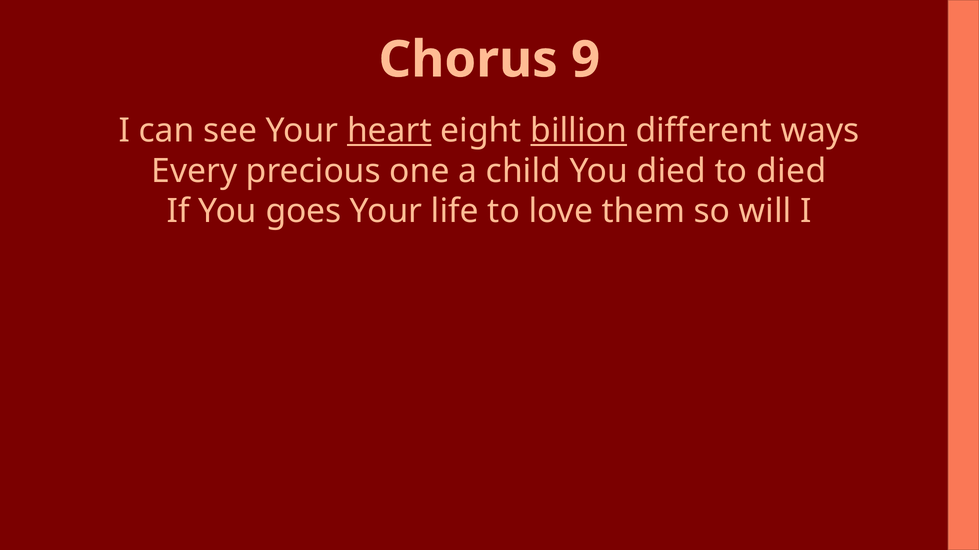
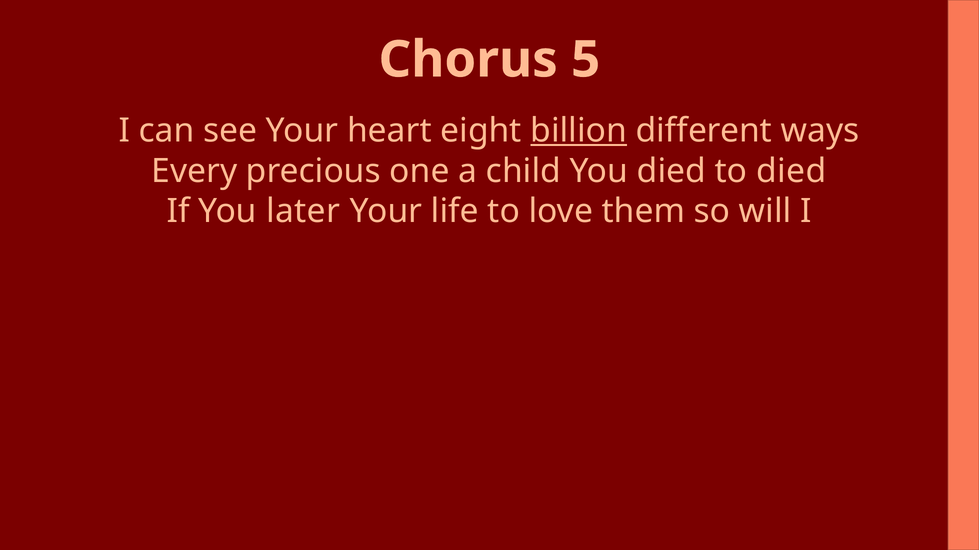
9: 9 -> 5
heart underline: present -> none
goes: goes -> later
